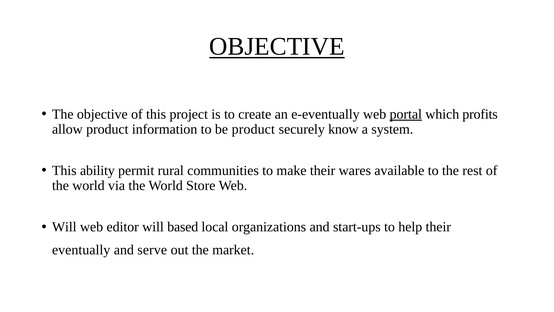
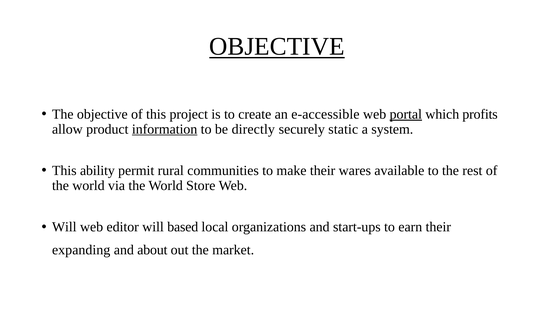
e-eventually: e-eventually -> e-accessible
information underline: none -> present
be product: product -> directly
know: know -> static
help: help -> earn
eventually: eventually -> expanding
serve: serve -> about
